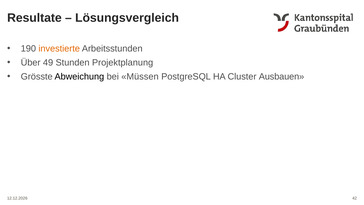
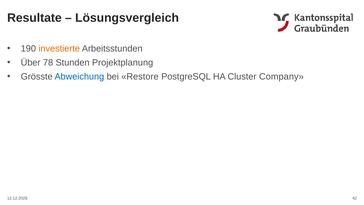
49: 49 -> 78
Abweichung colour: black -> blue
Müssen: Müssen -> Restore
Ausbauen: Ausbauen -> Company
